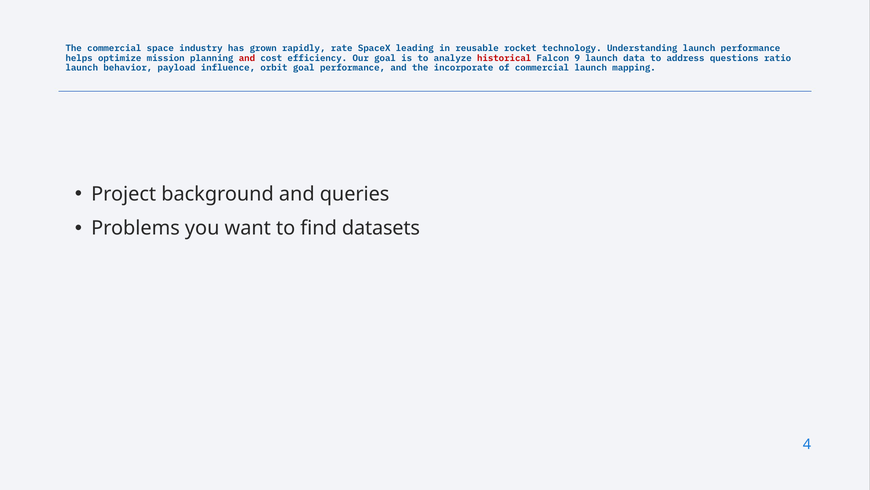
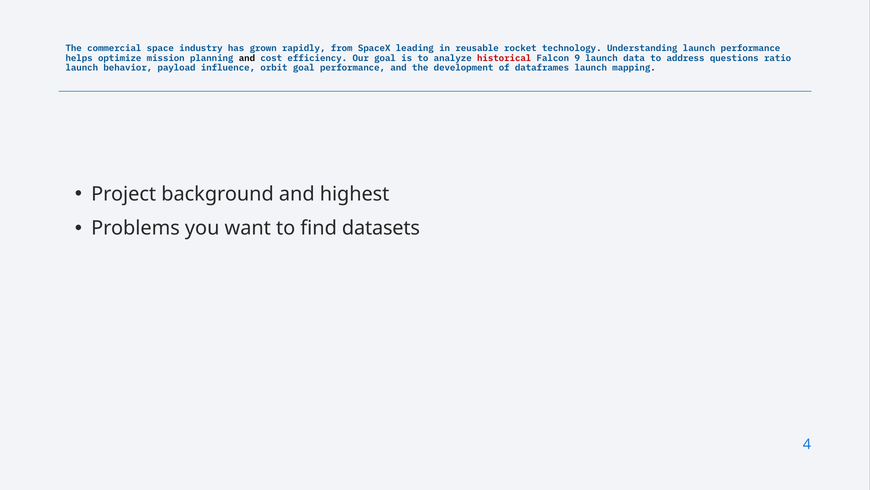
rate: rate -> from
and at (247, 58) colour: red -> black
incorporate: incorporate -> development
of commercial: commercial -> dataframes
queries: queries -> highest
